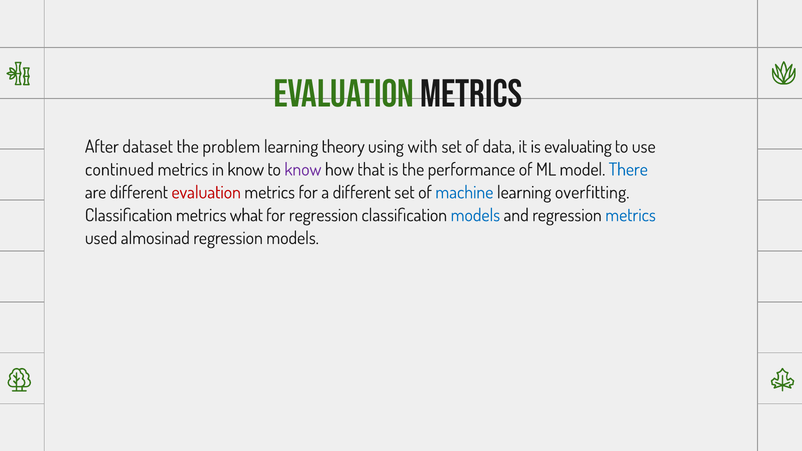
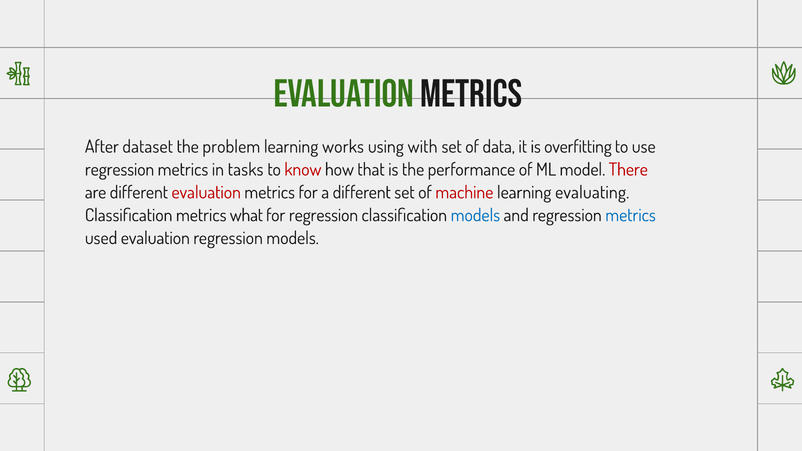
theory: theory -> works
evaluating: evaluating -> overfitting
continued at (119, 170): continued -> regression
in know: know -> tasks
know at (303, 170) colour: purple -> red
There colour: blue -> red
machine colour: blue -> red
overfitting: overfitting -> evaluating
used almosinad: almosinad -> evaluation
